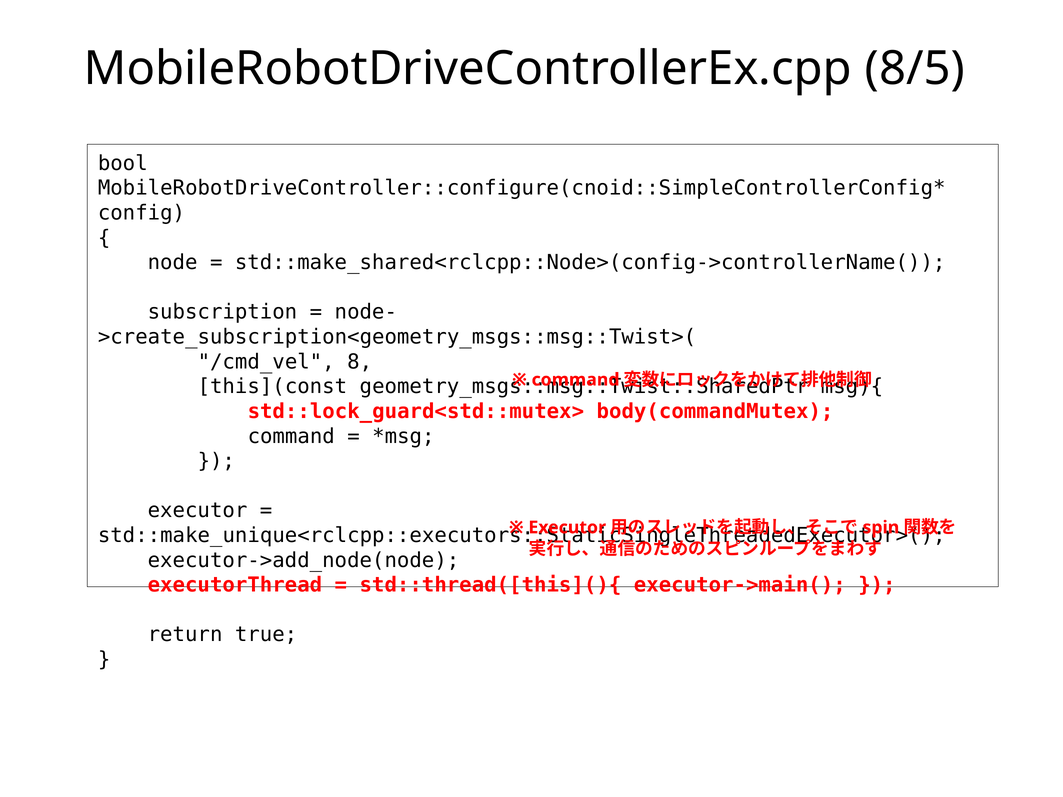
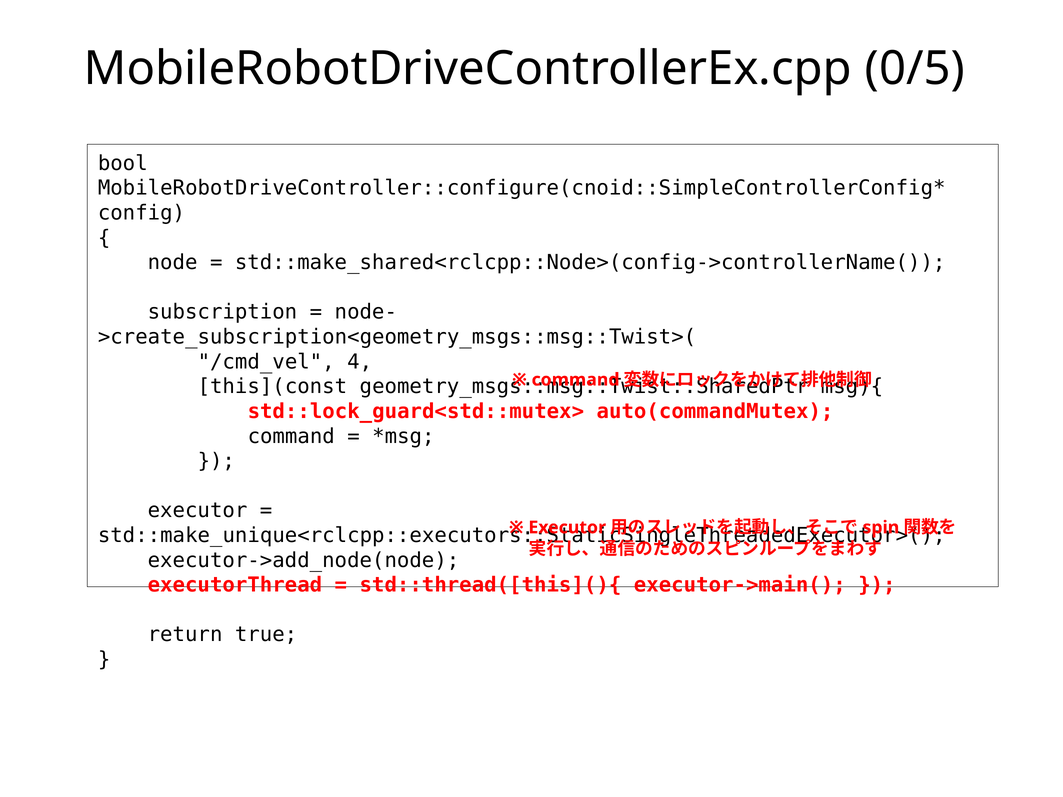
8/5: 8/5 -> 0/5
8: 8 -> 4
body(commandMutex: body(commandMutex -> auto(commandMutex
